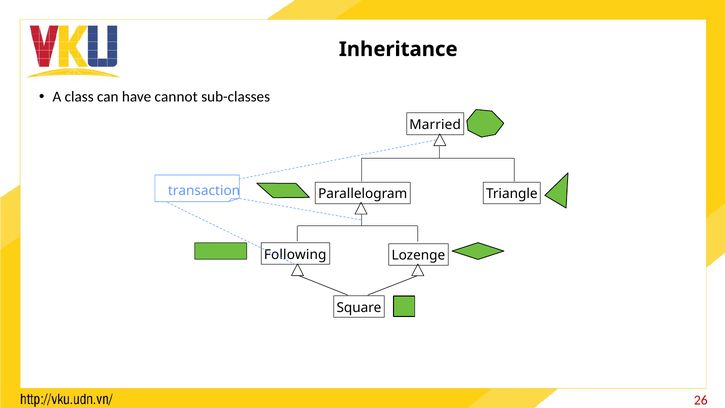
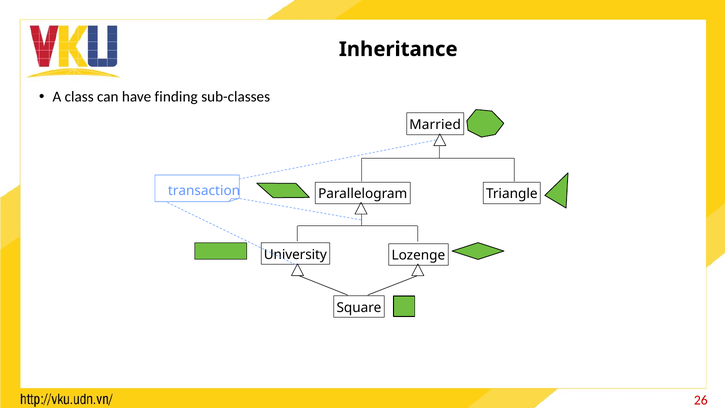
cannot: cannot -> finding
Following: Following -> University
